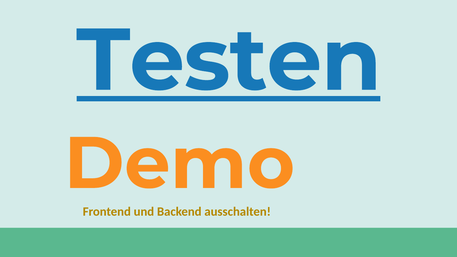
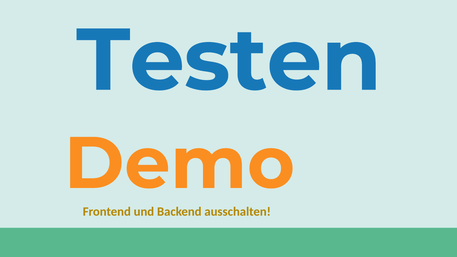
Testen underline: present -> none
